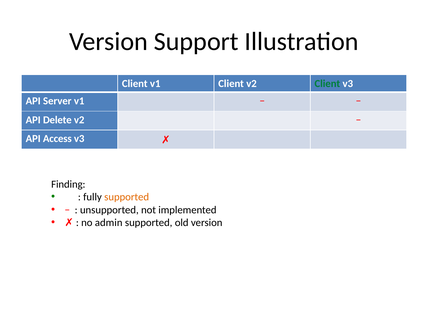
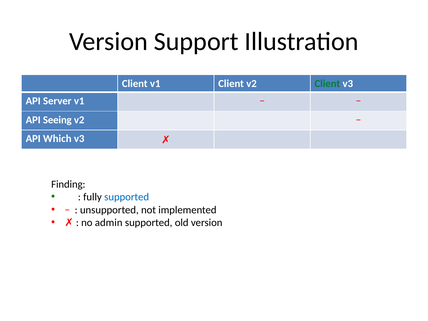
Delete: Delete -> Seeing
Access: Access -> Which
supported at (127, 197) colour: orange -> blue
